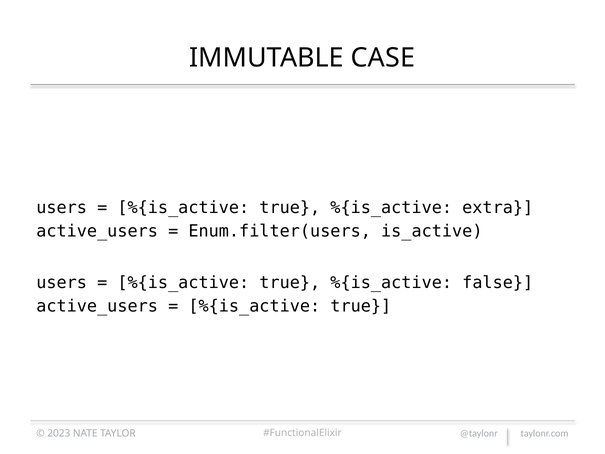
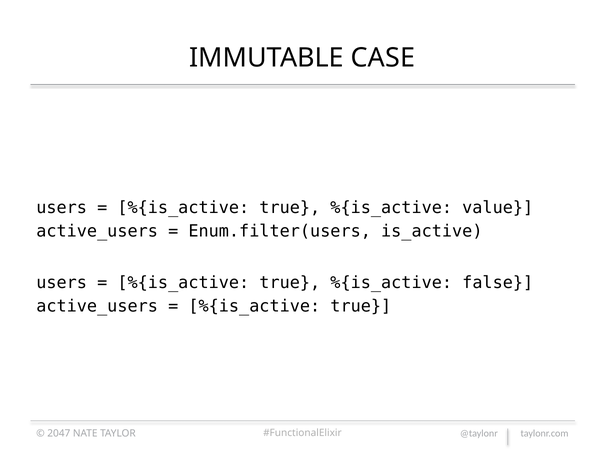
extra: extra -> value
2023: 2023 -> 2047
